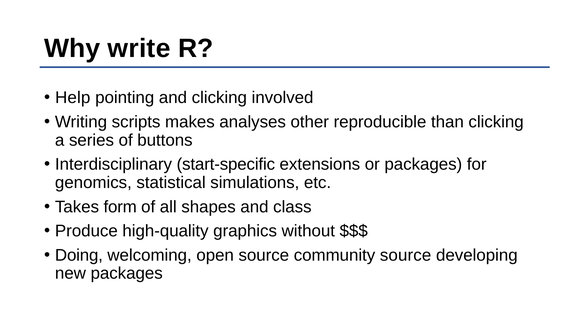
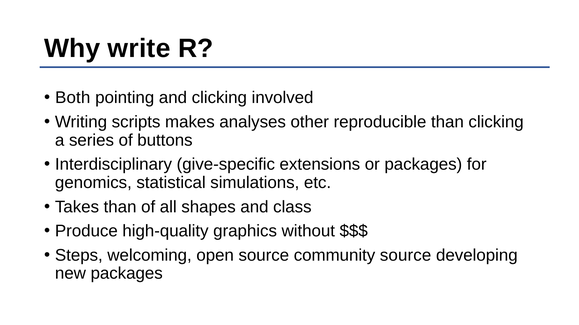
Help: Help -> Both
start-specific: start-specific -> give-specific
Takes form: form -> than
Doing: Doing -> Steps
